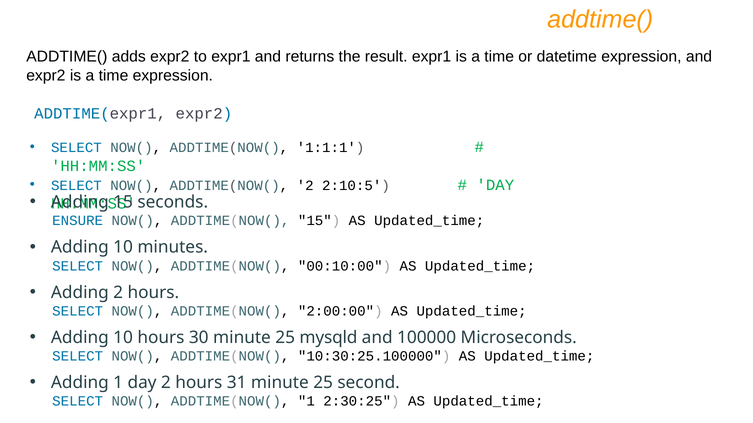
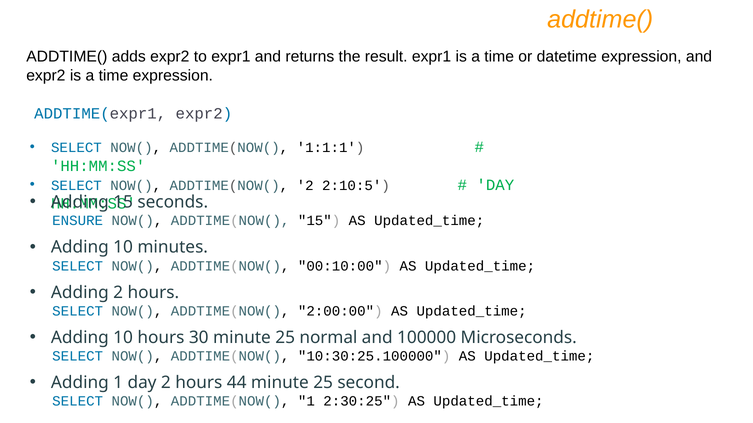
mysqld: mysqld -> normal
31: 31 -> 44
